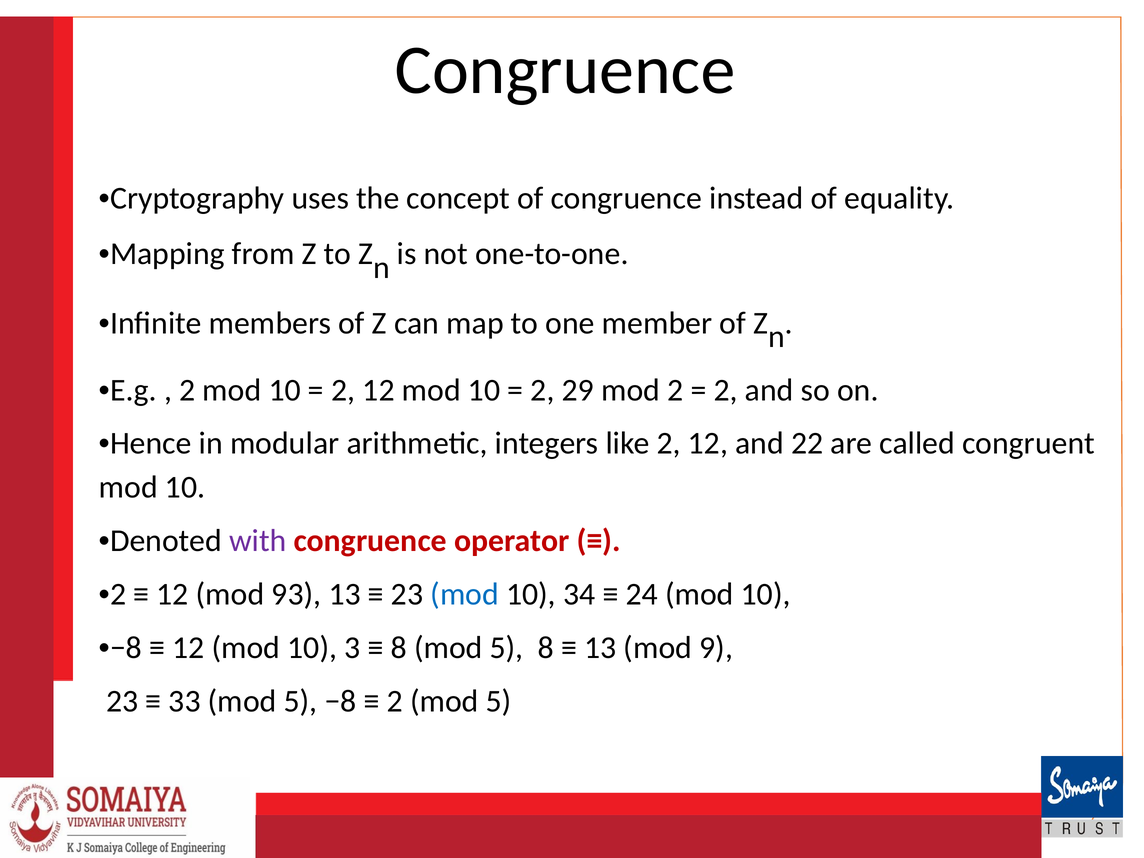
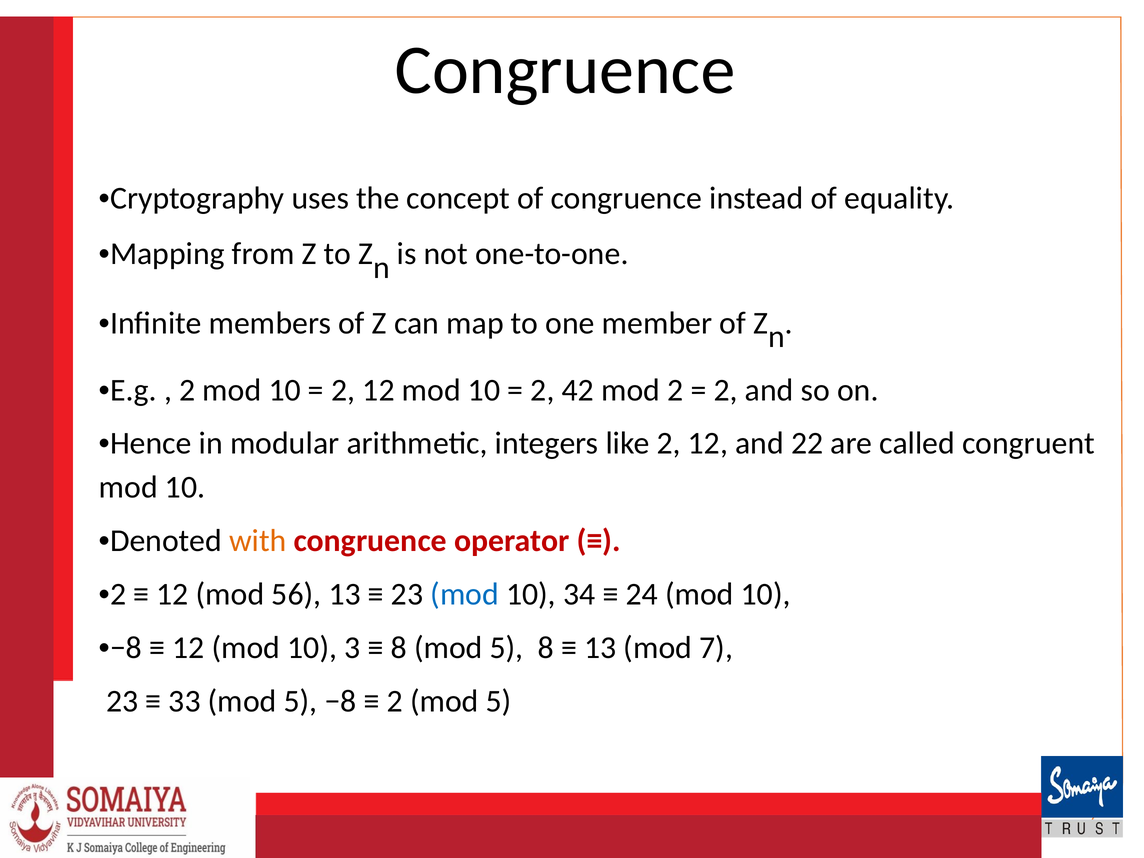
29: 29 -> 42
with colour: purple -> orange
93: 93 -> 56
9: 9 -> 7
